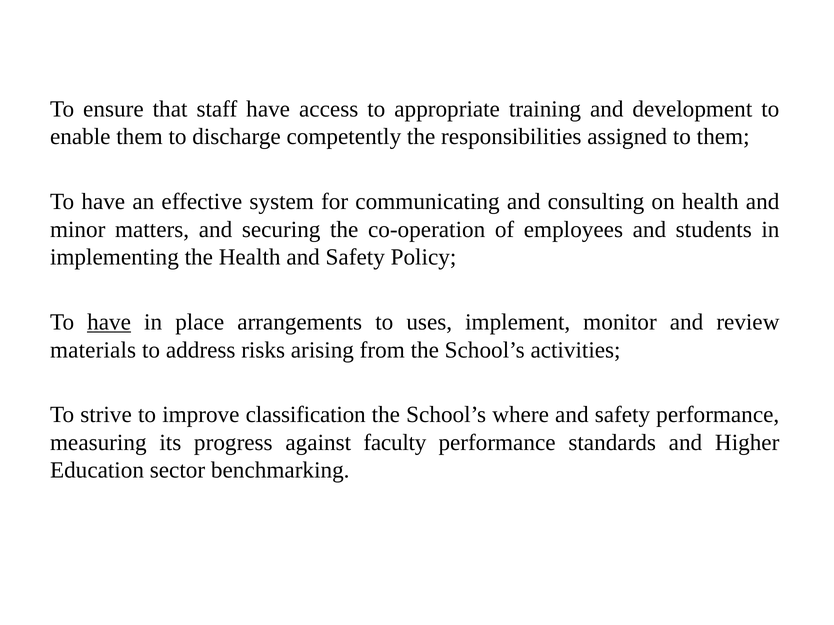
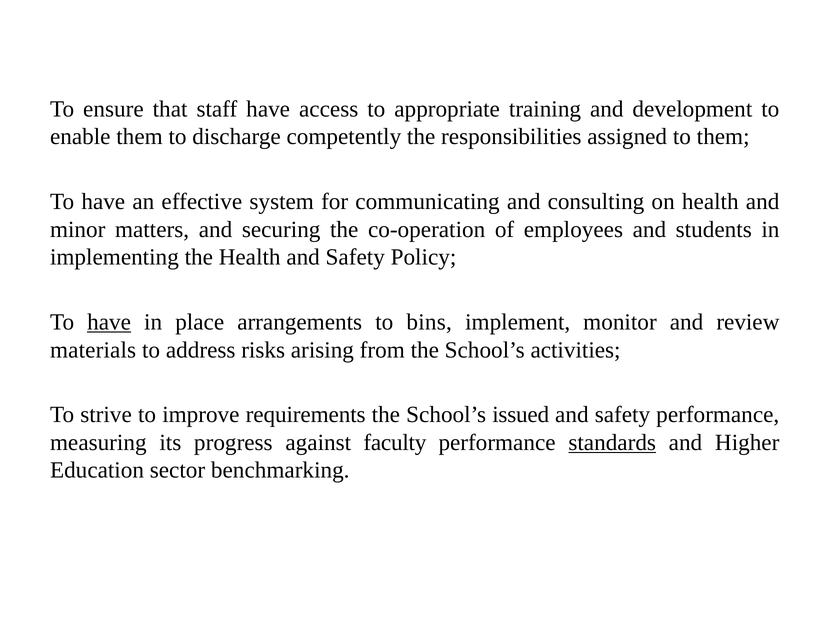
uses: uses -> bins
classification: classification -> requirements
where: where -> issued
standards underline: none -> present
